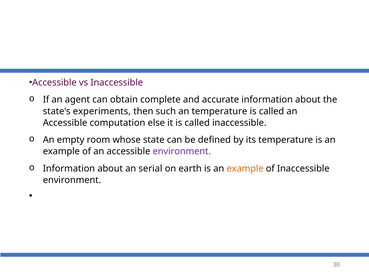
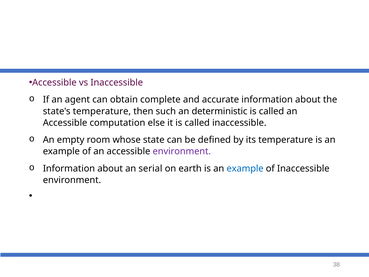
state's experiments: experiments -> temperature
an temperature: temperature -> deterministic
example at (245, 168) colour: orange -> blue
